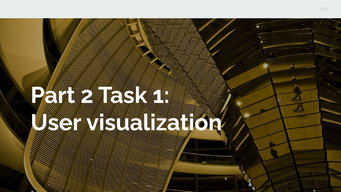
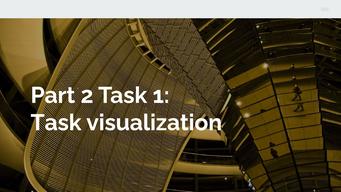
User at (56, 123): User -> Task
